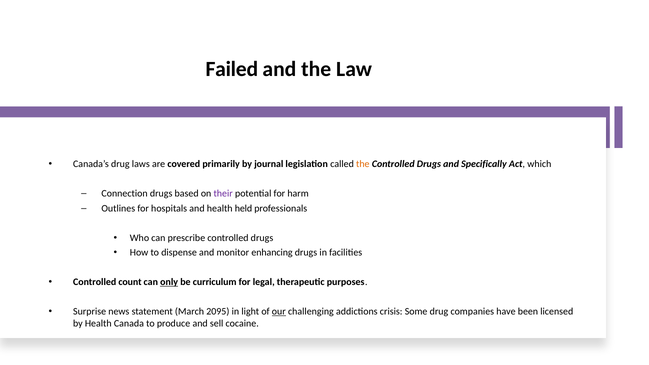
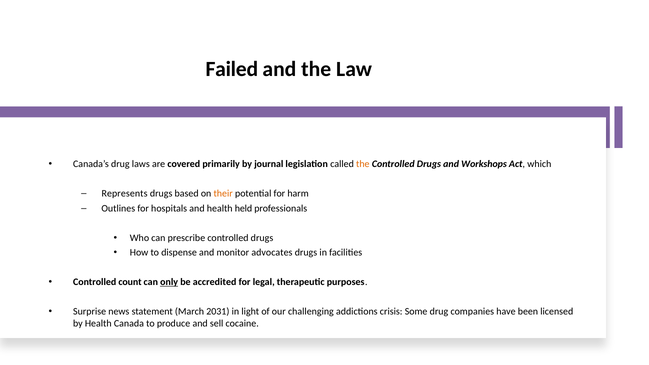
Specifically: Specifically -> Workshops
Connection: Connection -> Represents
their colour: purple -> orange
enhancing: enhancing -> advocates
curriculum: curriculum -> accredited
2095: 2095 -> 2031
our underline: present -> none
